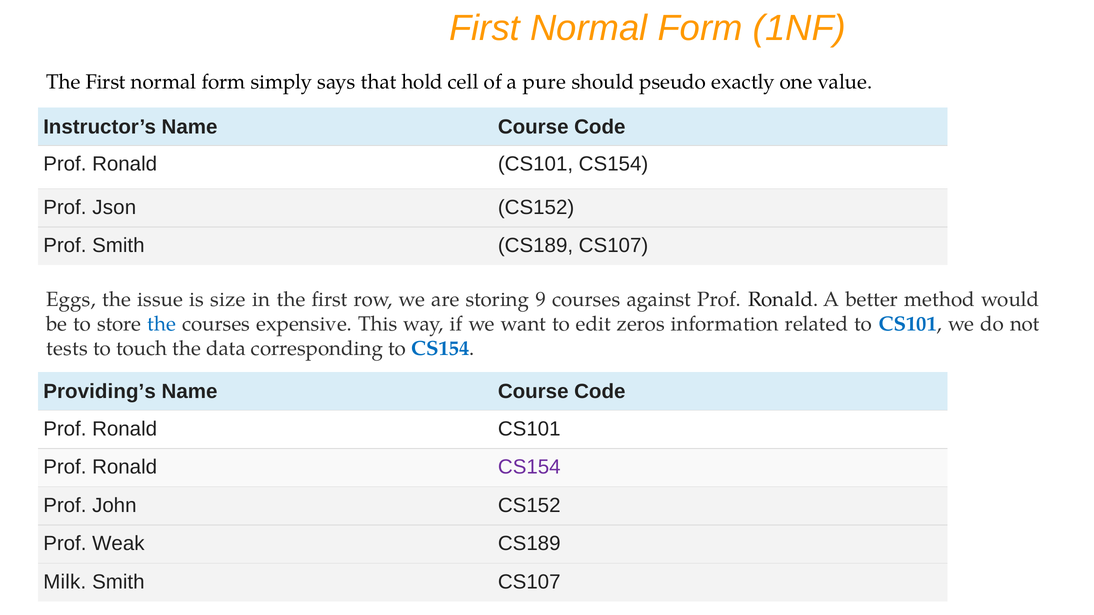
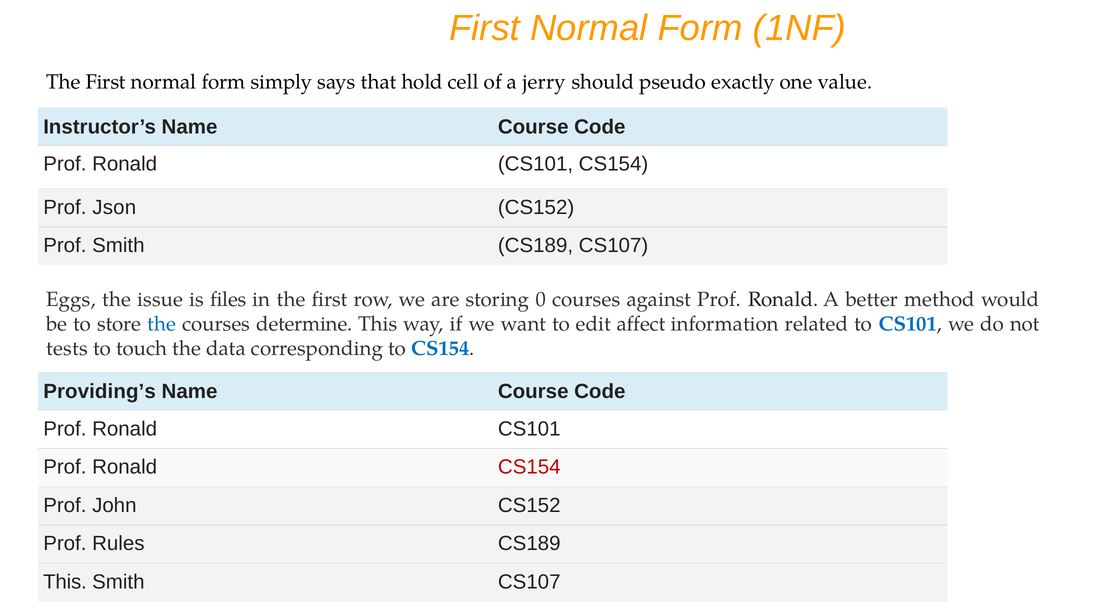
pure: pure -> jerry
size: size -> files
9: 9 -> 0
expensive: expensive -> determine
zeros: zeros -> affect
CS154 at (529, 468) colour: purple -> red
Weak: Weak -> Rules
Milk at (65, 582): Milk -> This
